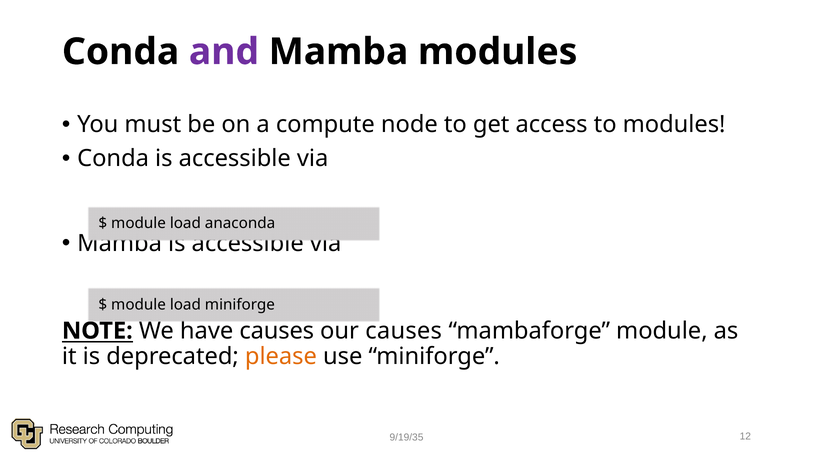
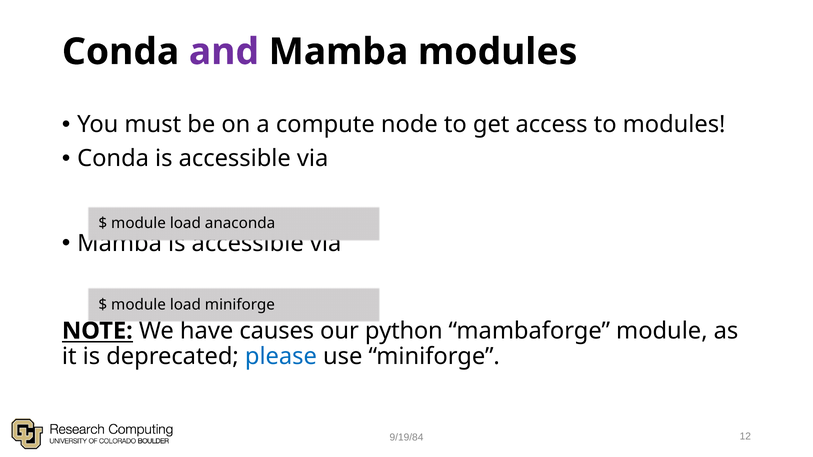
our causes: causes -> python
please colour: orange -> blue
9/19/35: 9/19/35 -> 9/19/84
